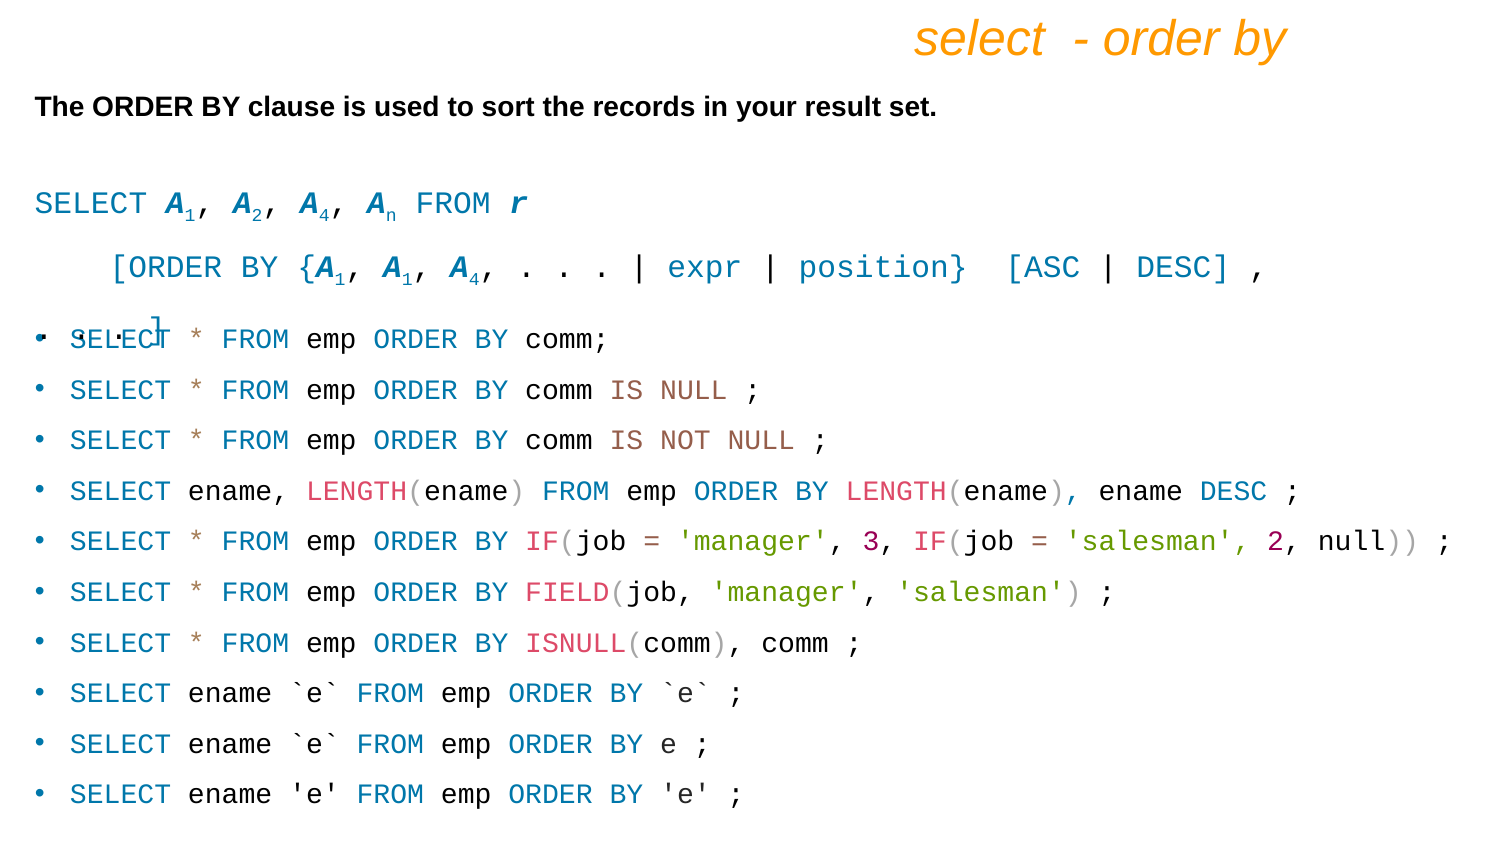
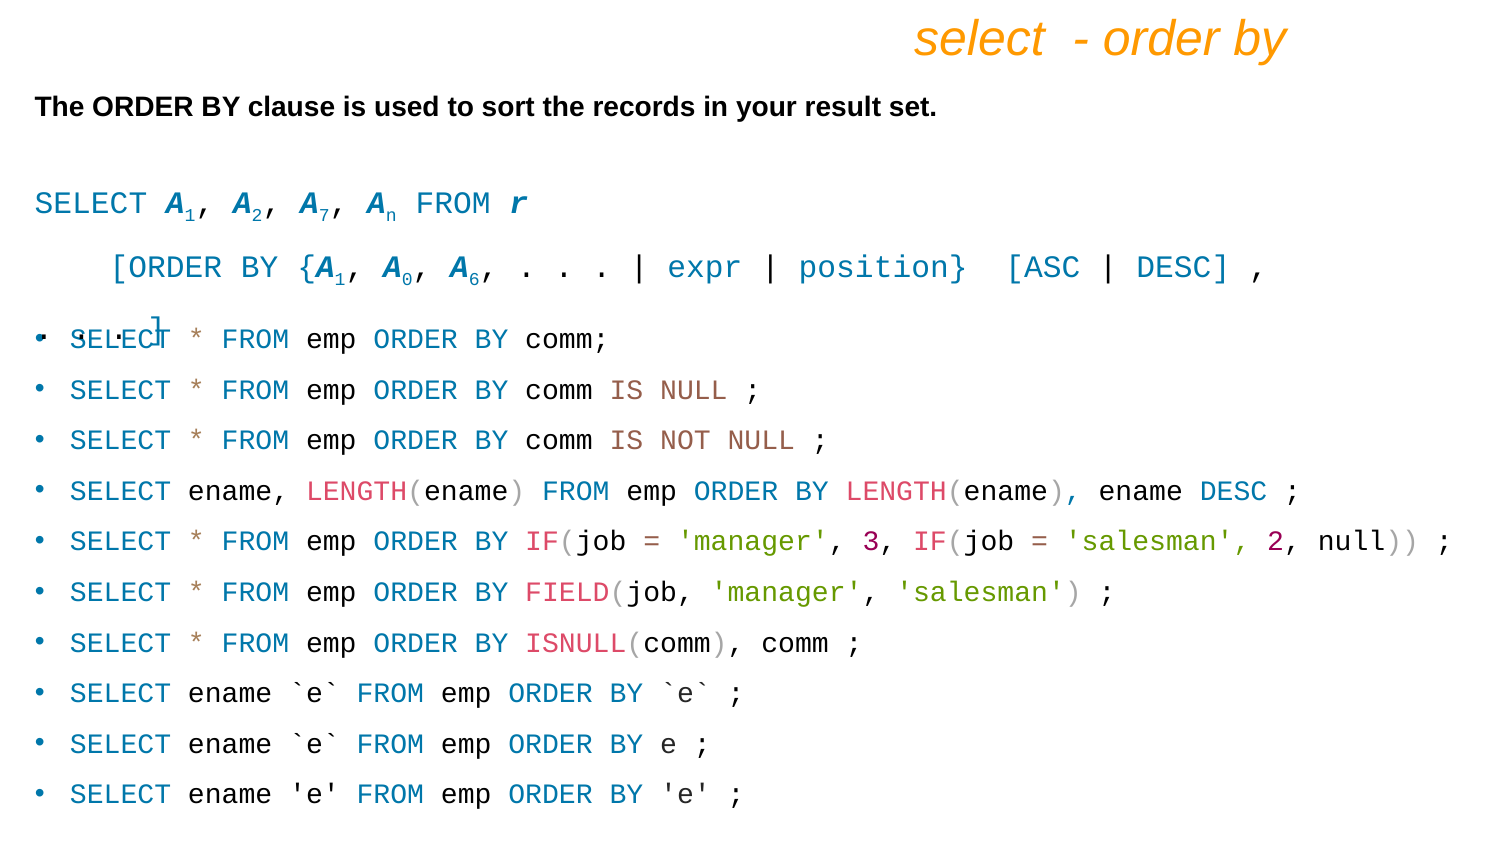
4 at (324, 216): 4 -> 7
1 at (407, 280): 1 -> 0
4 at (474, 280): 4 -> 6
